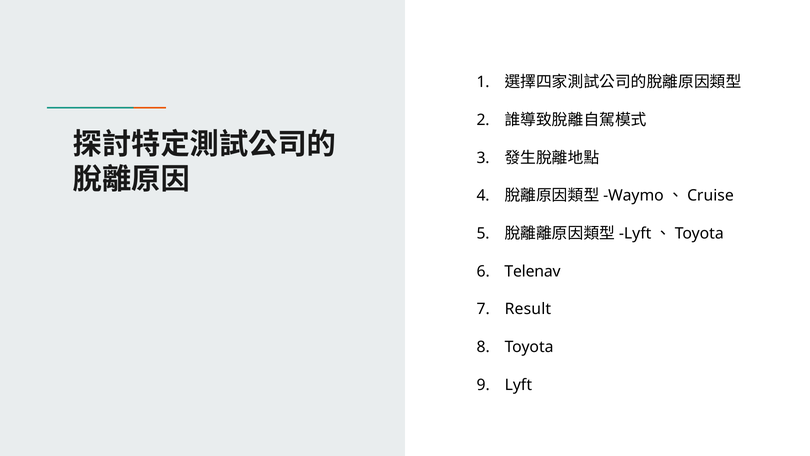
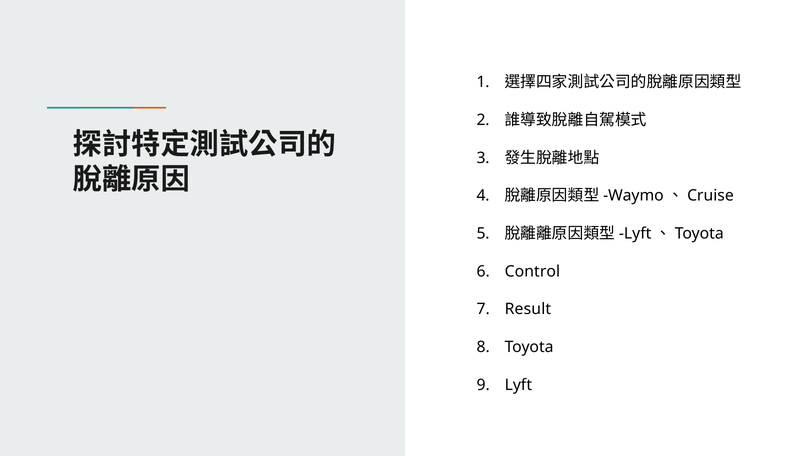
Telenav: Telenav -> Control
